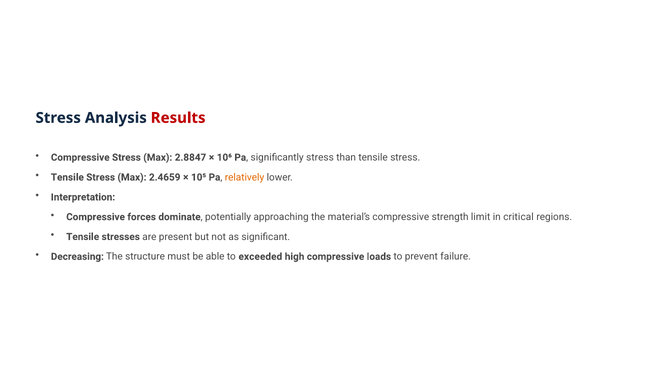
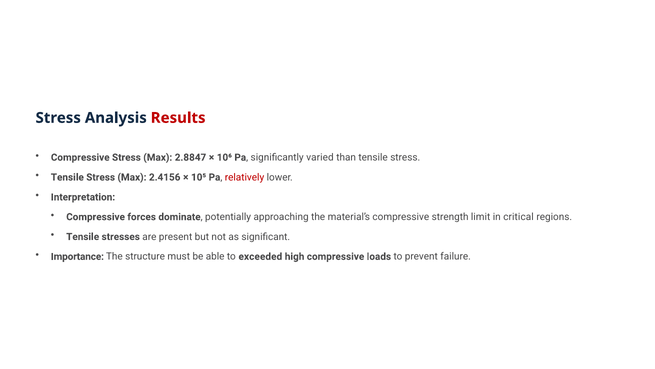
significantly stress: stress -> varied
2.4659: 2.4659 -> 2.4156
relatively colour: orange -> red
Decreasing: Decreasing -> Importance
